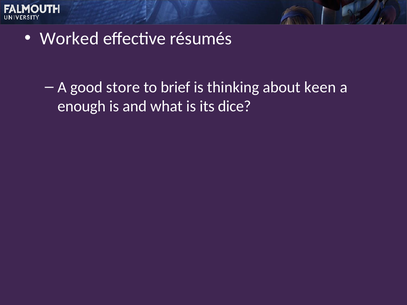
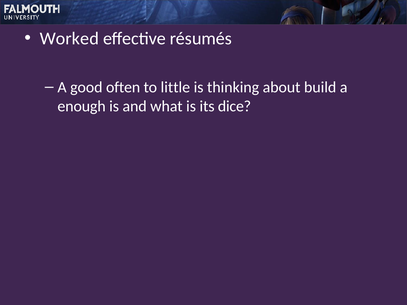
store: store -> often
brief: brief -> little
keen: keen -> build
